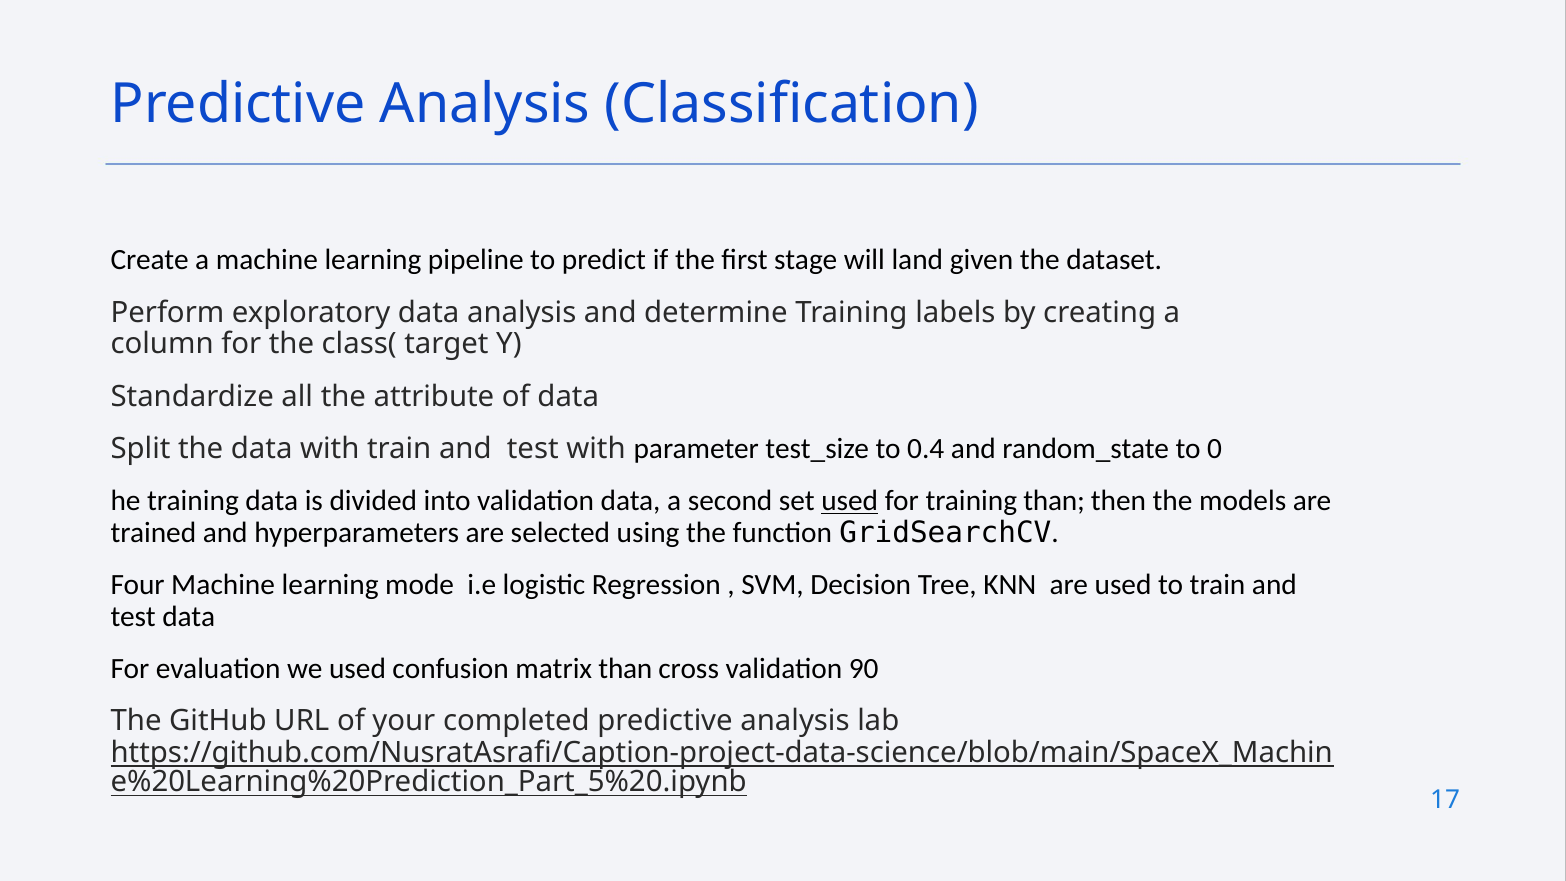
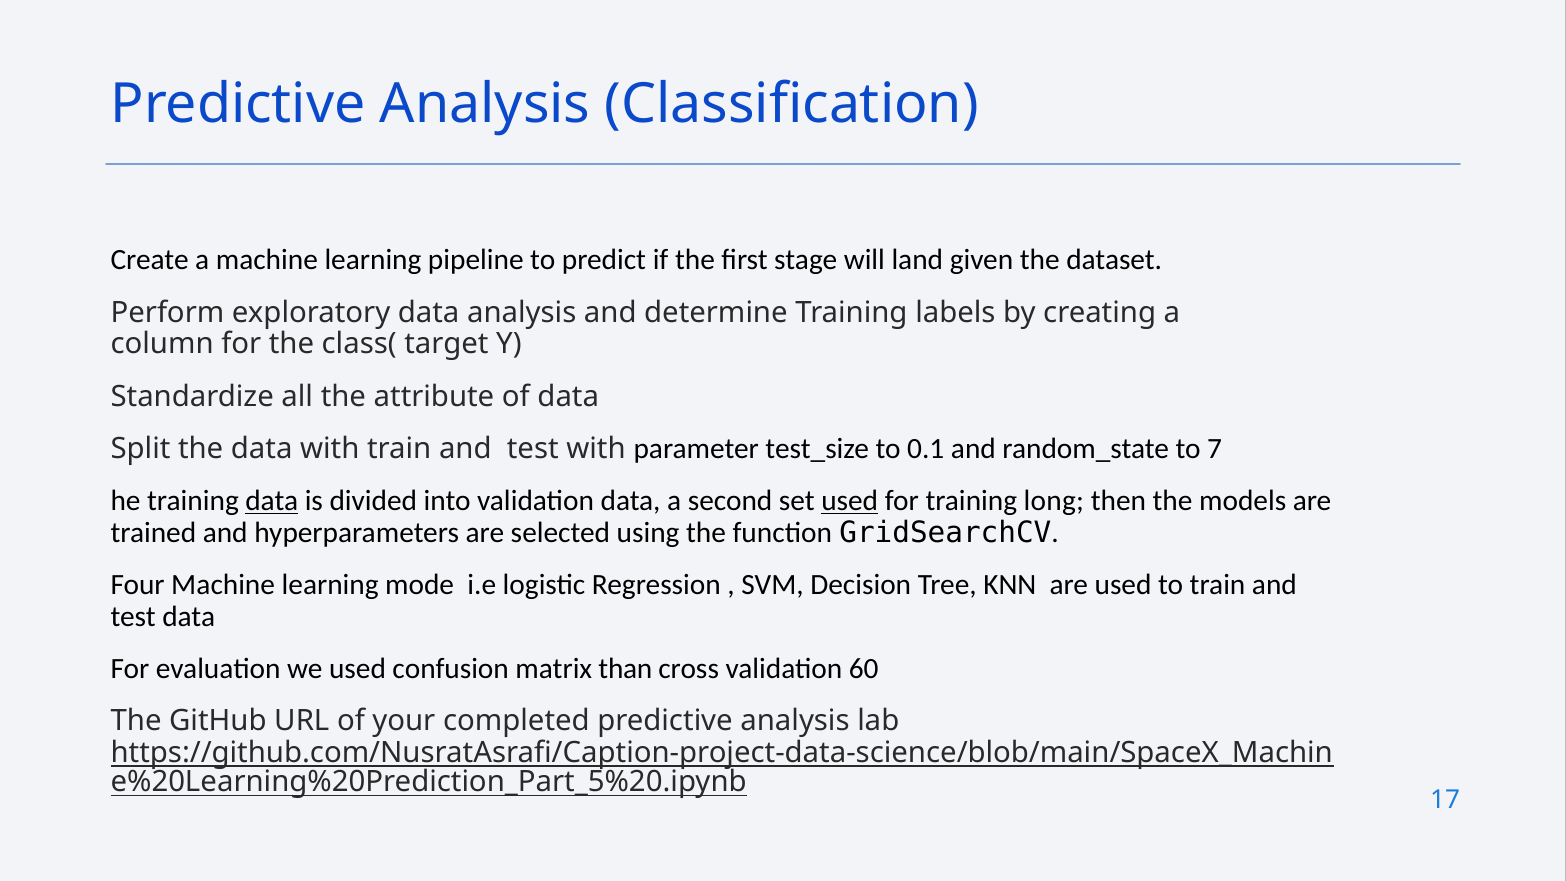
0.4: 0.4 -> 0.1
0: 0 -> 7
data at (272, 501) underline: none -> present
training than: than -> long
90: 90 -> 60
